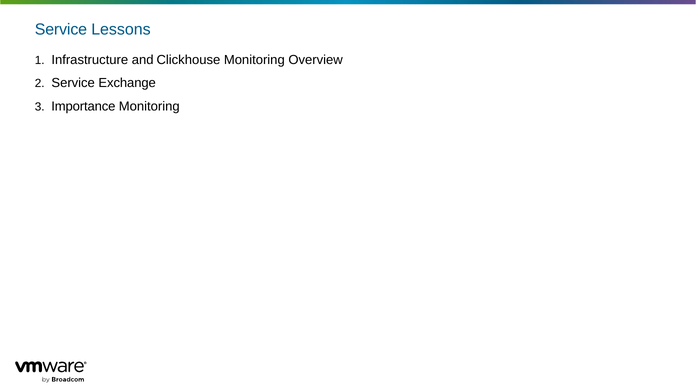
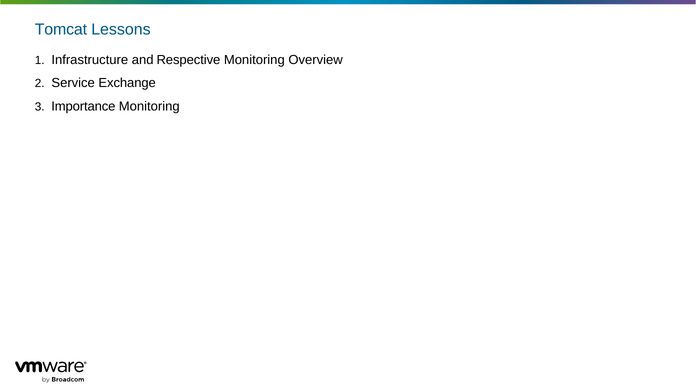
Service at (61, 29): Service -> Tomcat
Clickhouse: Clickhouse -> Respective
